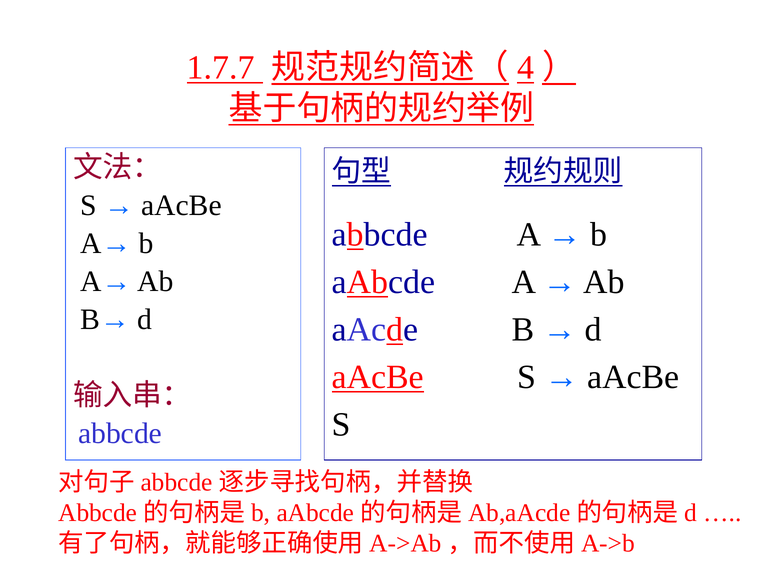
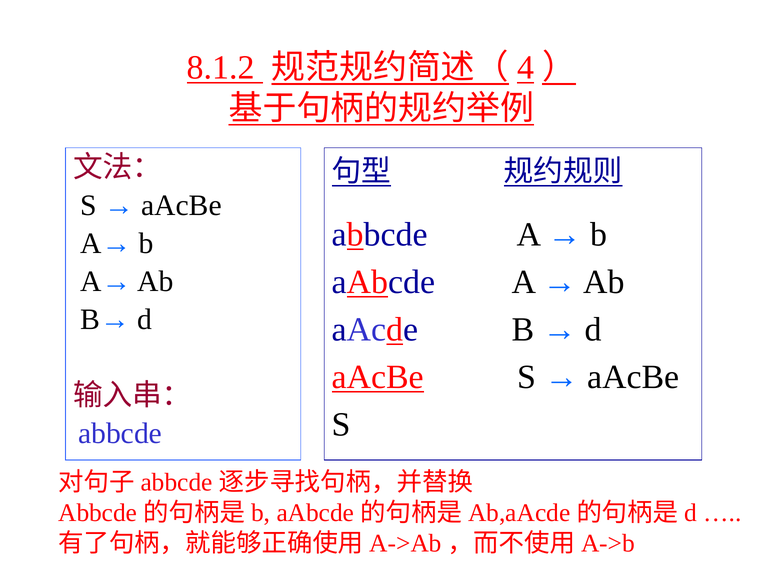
1.7.7: 1.7.7 -> 8.1.2
